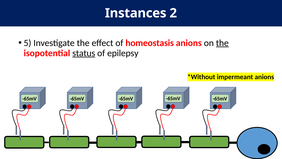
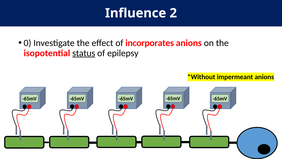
Instances: Instances -> Influence
5: 5 -> 0
homeostasis: homeostasis -> incorporates
the at (222, 43) underline: present -> none
